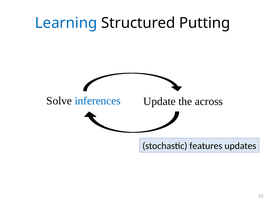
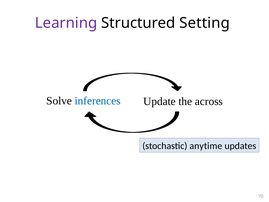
Learning colour: blue -> purple
Putting: Putting -> Setting
features: features -> anytime
